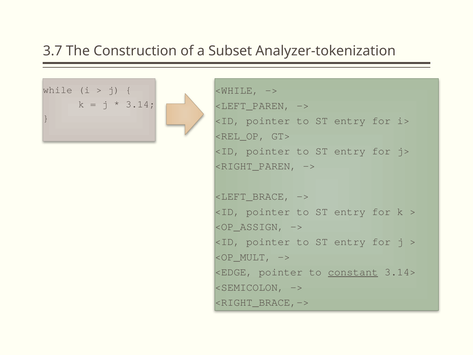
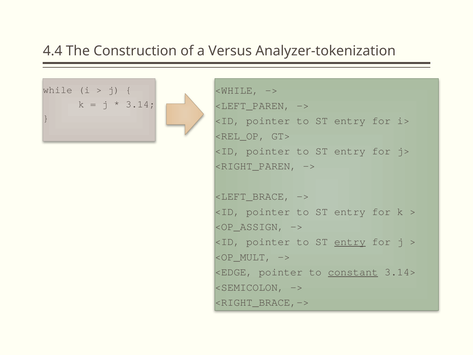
3.7: 3.7 -> 4.4
Subset: Subset -> Versus
entry at (350, 242) underline: none -> present
